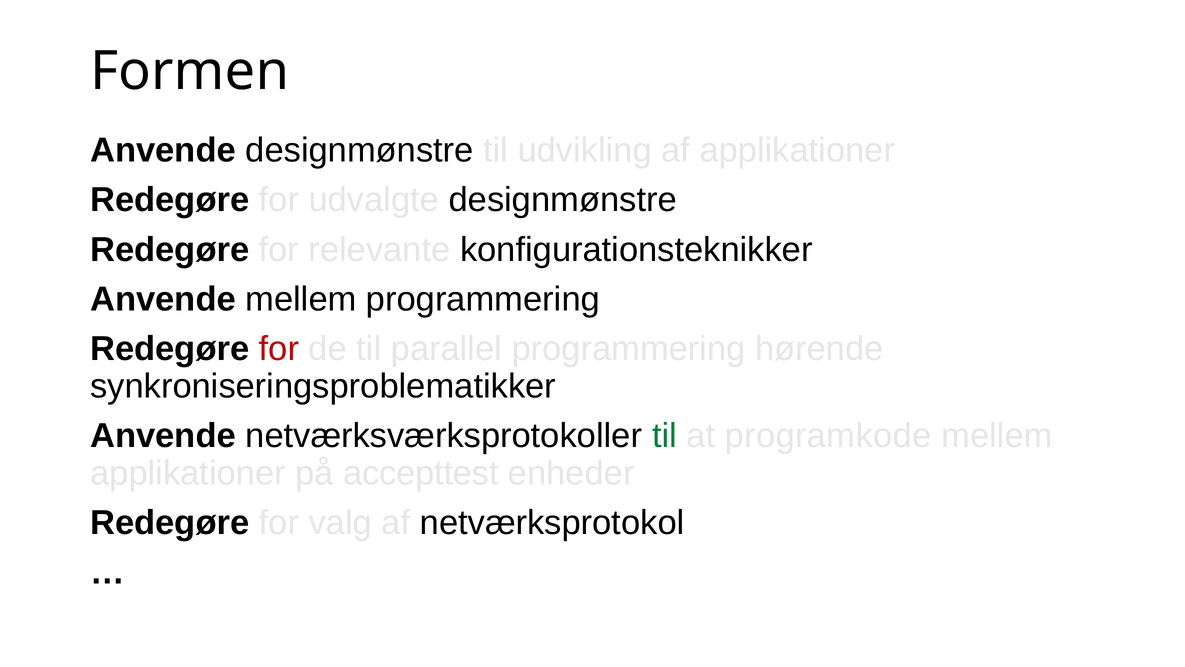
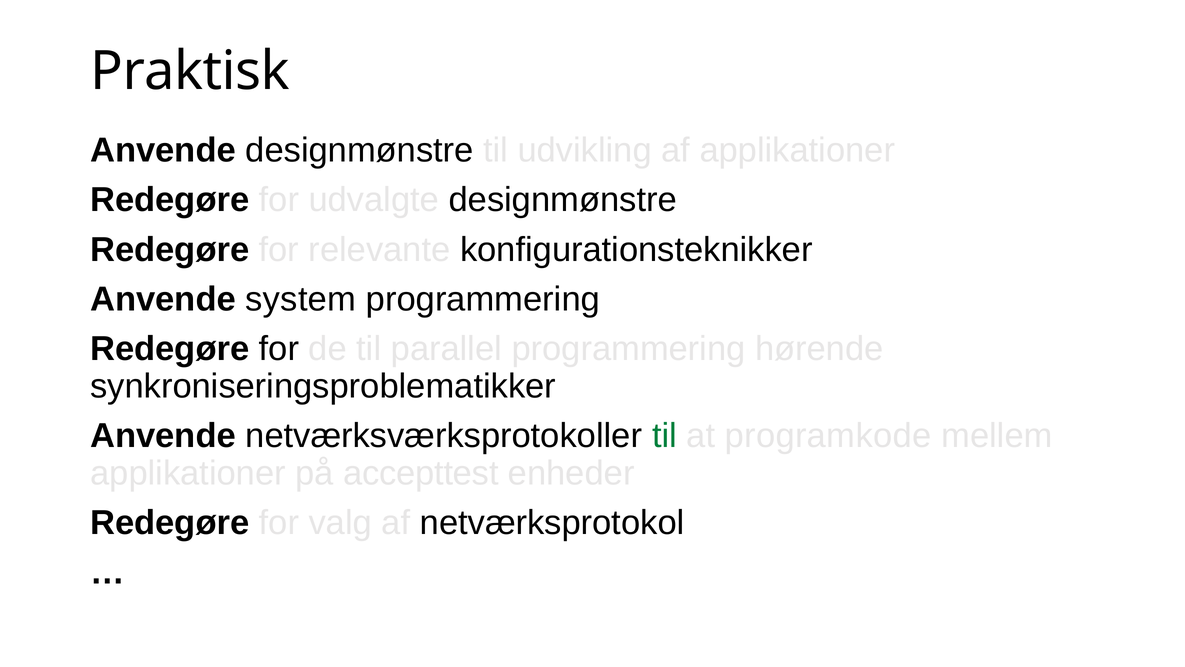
Formen: Formen -> Praktisk
Anvende mellem: mellem -> system
for at (279, 349) colour: red -> black
